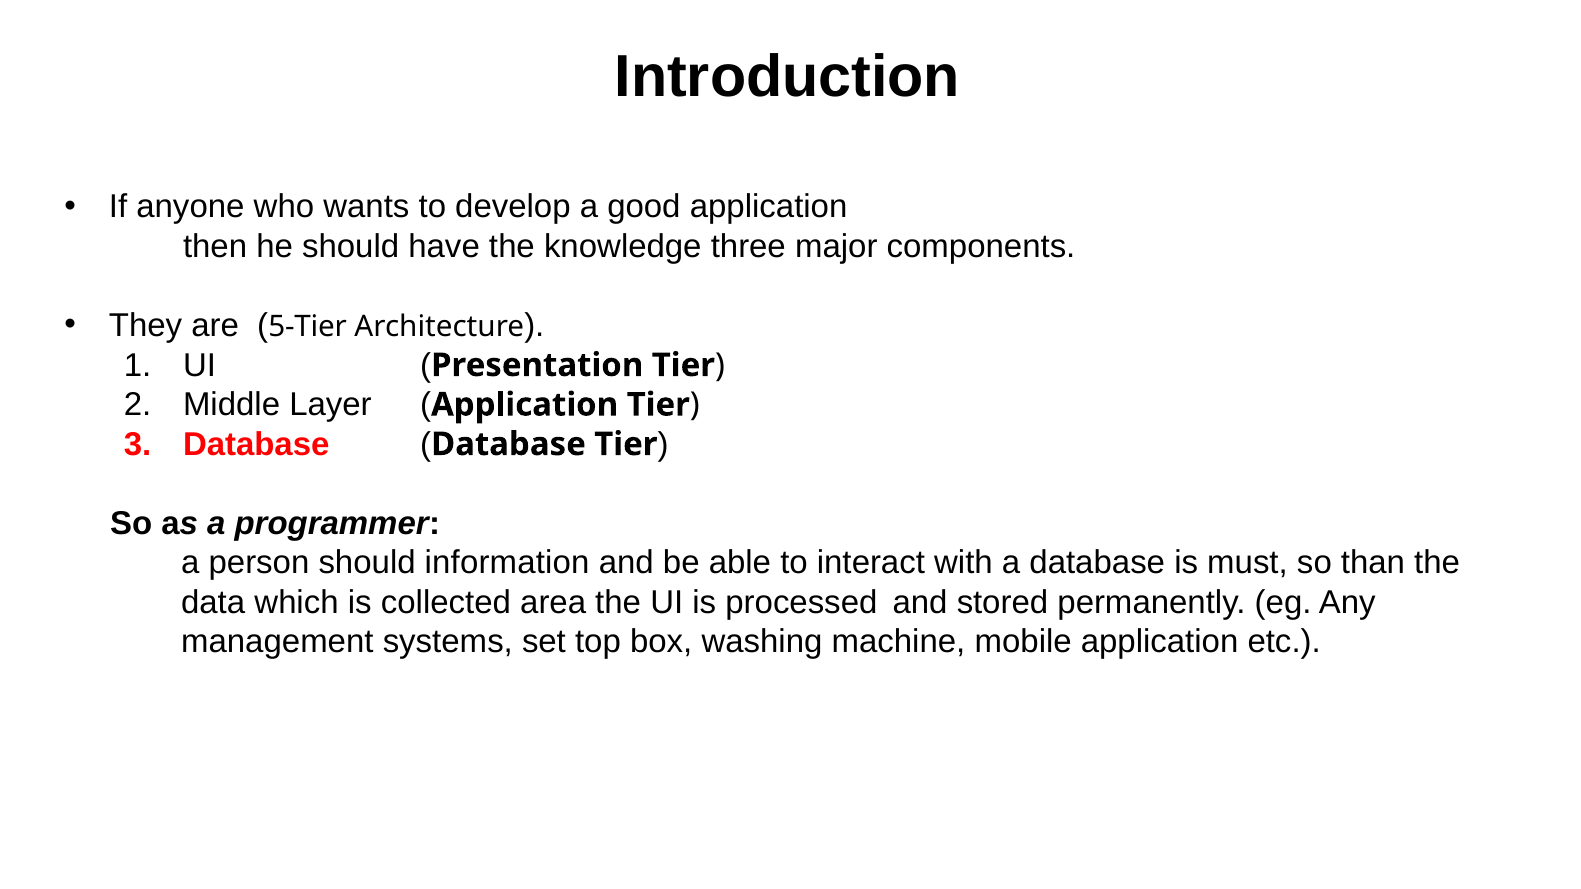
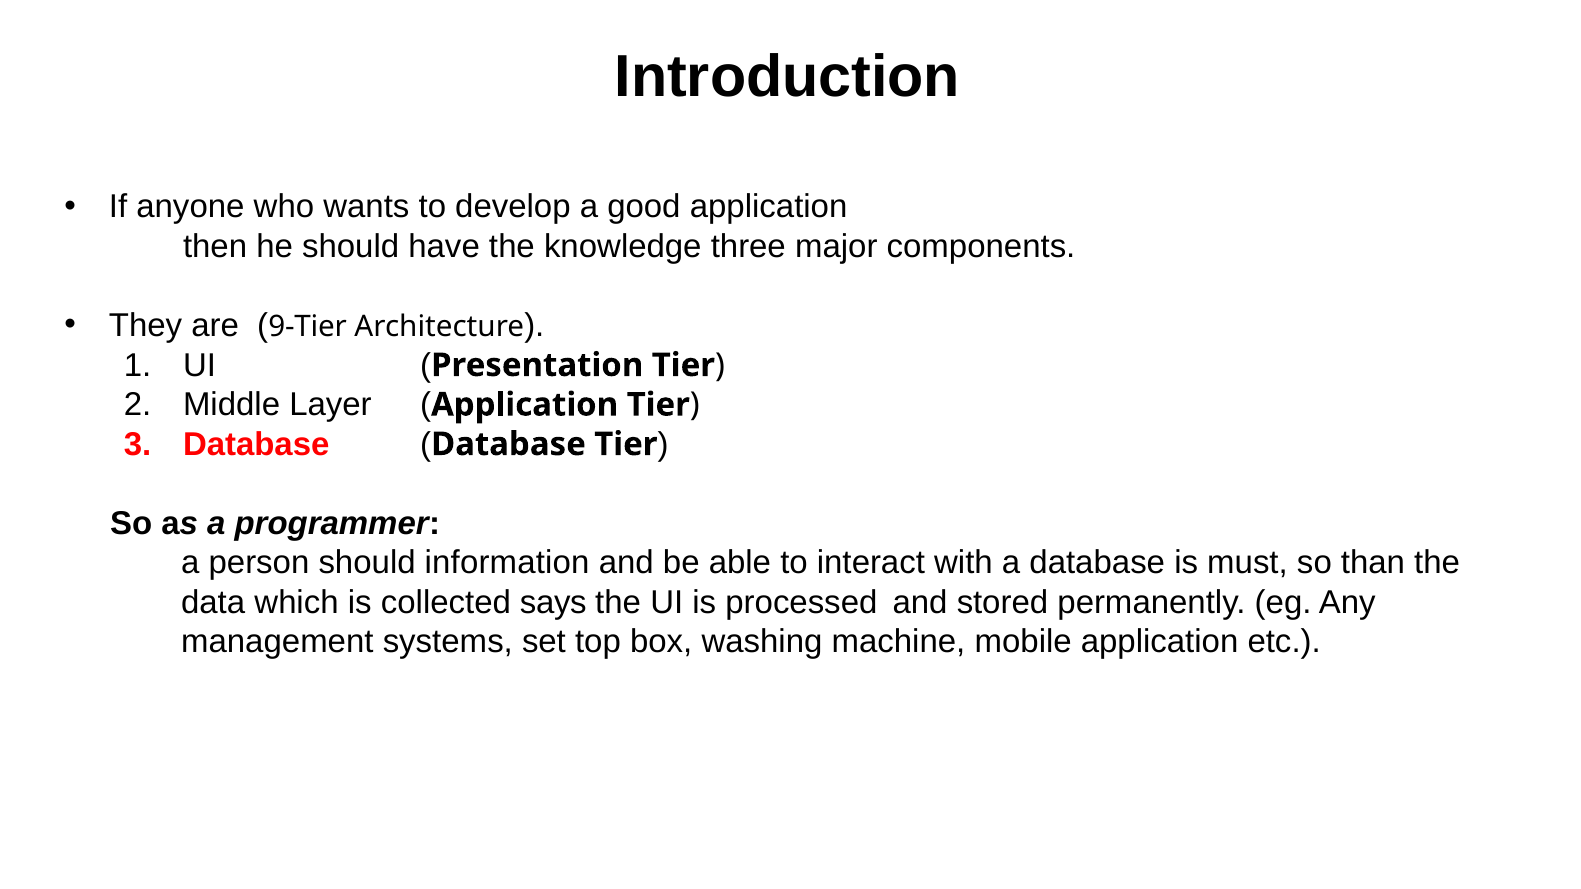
5-Tier: 5-Tier -> 9-Tier
area: area -> says
